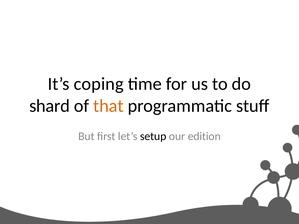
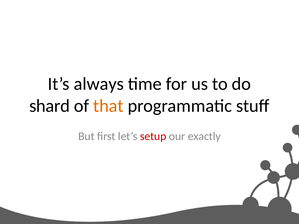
coping: coping -> always
setup colour: black -> red
edition: edition -> exactly
